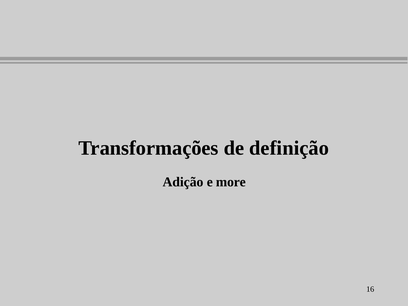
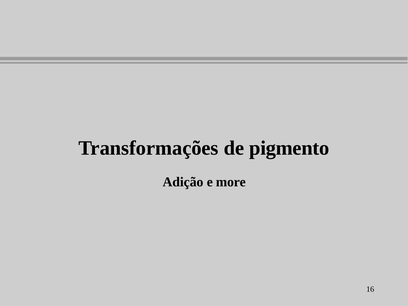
definição: definição -> pigmento
